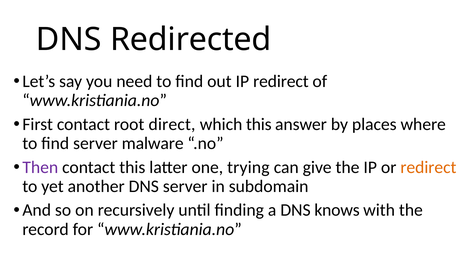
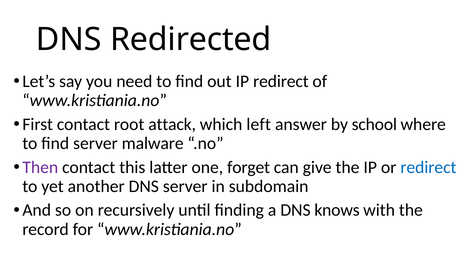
direct: direct -> attack
which this: this -> left
places: places -> school
trying: trying -> forget
redirect at (428, 168) colour: orange -> blue
